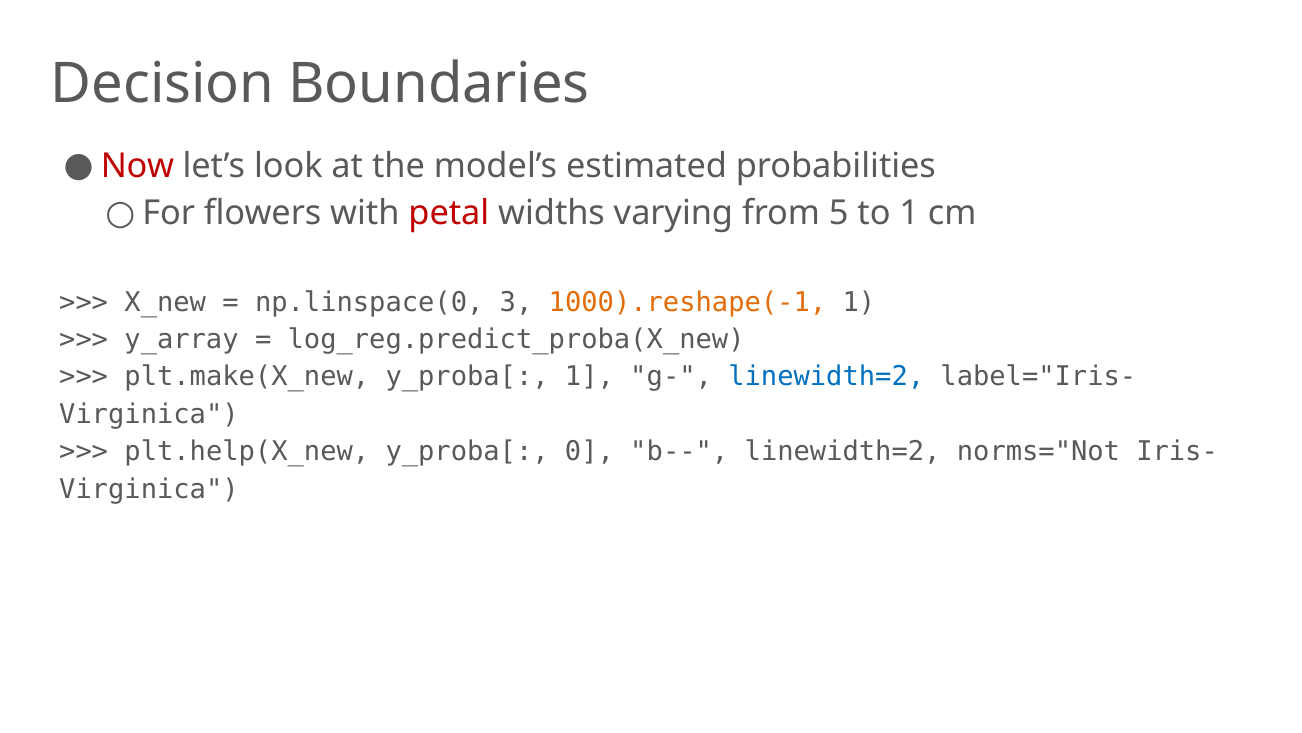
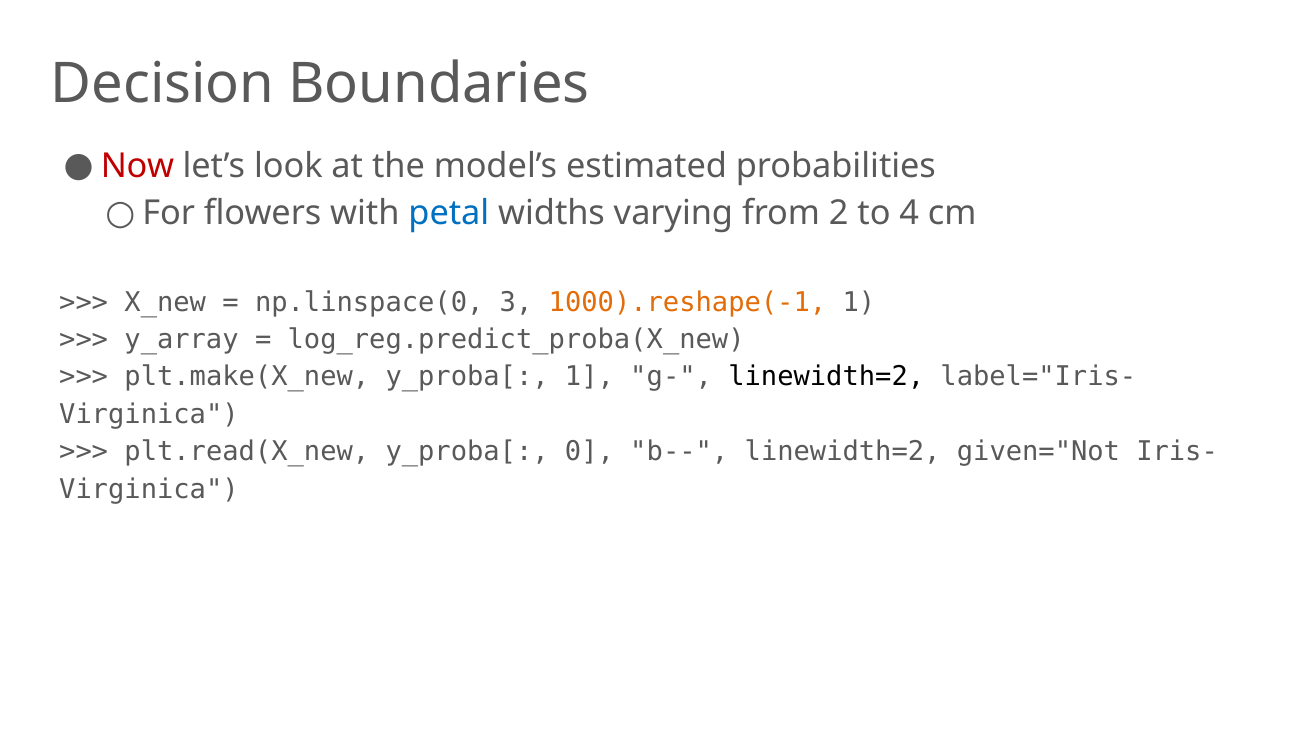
petal colour: red -> blue
5: 5 -> 2
to 1: 1 -> 4
linewidth=2 at (826, 377) colour: blue -> black
plt.help(X_new: plt.help(X_new -> plt.read(X_new
norms="Not: norms="Not -> given="Not
